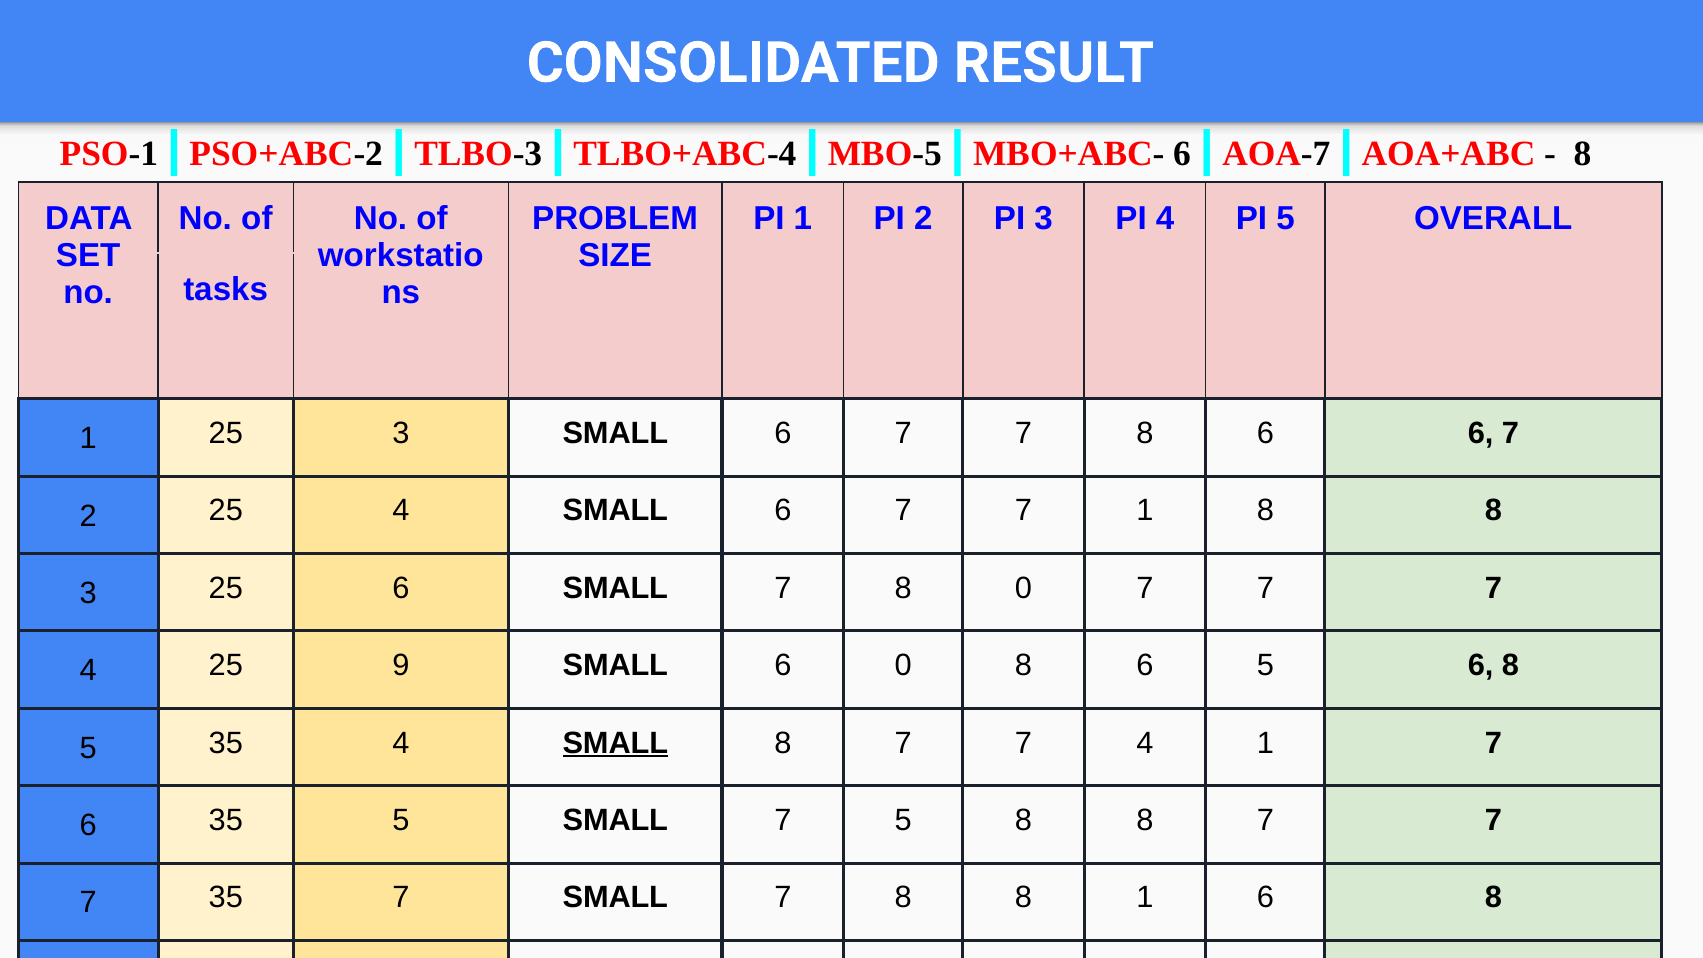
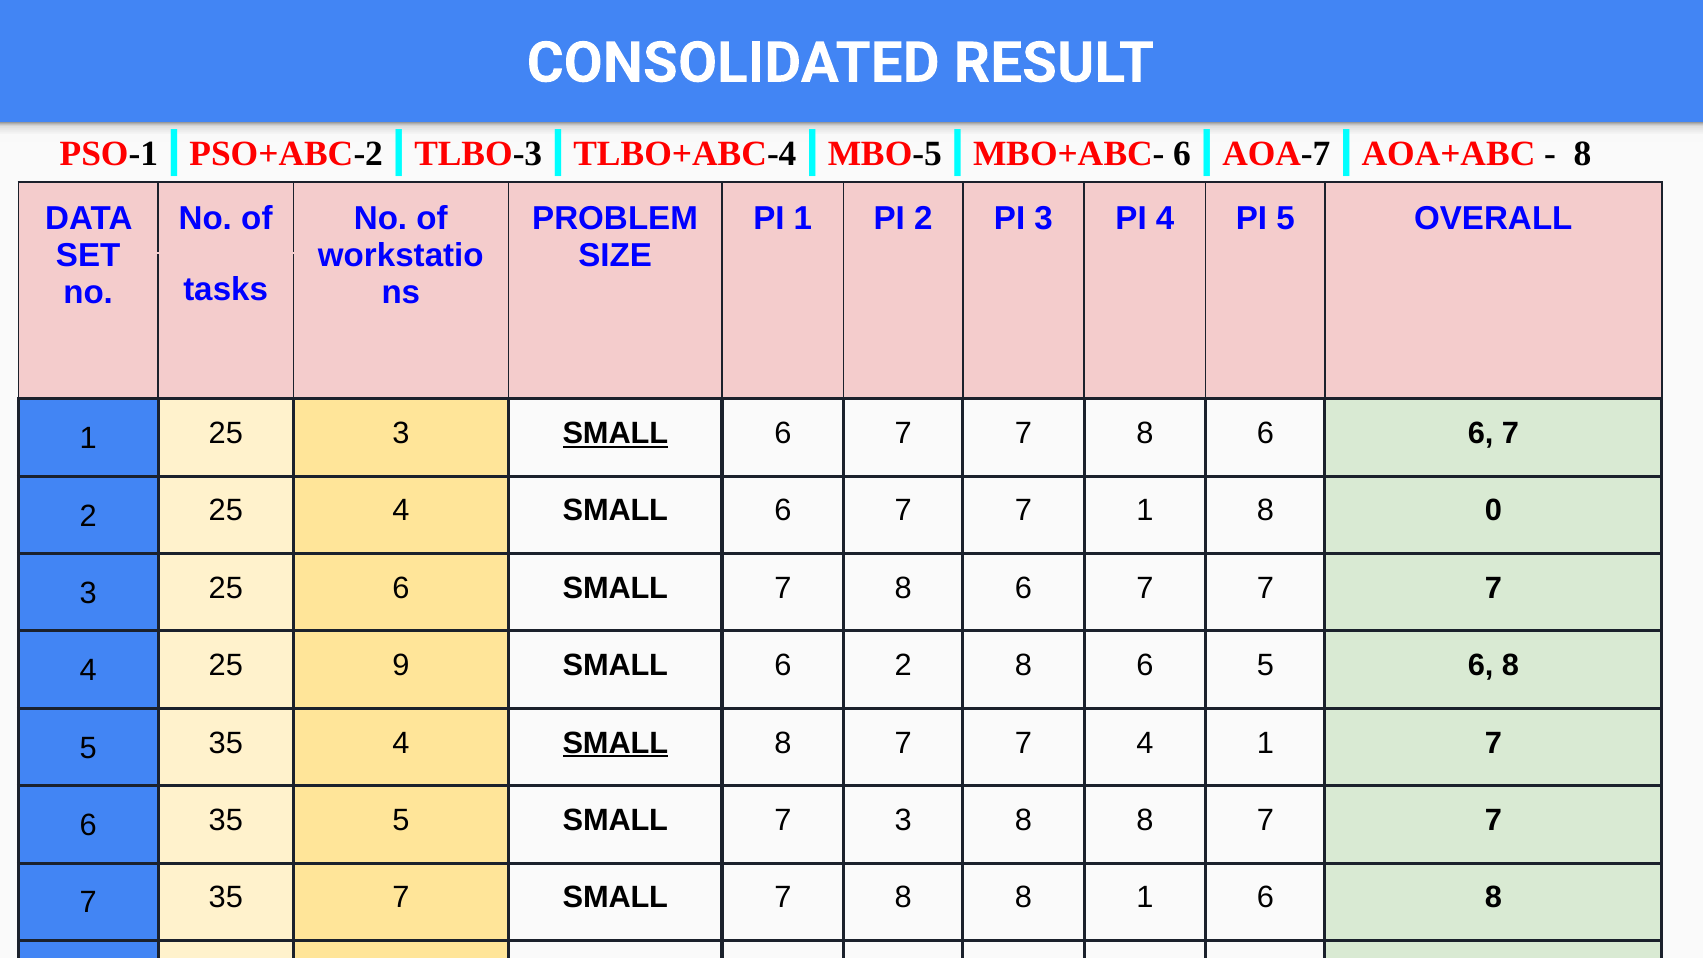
SMALL at (615, 433) underline: none -> present
7 1 8 8: 8 -> 0
SMALL 7 8 0: 0 -> 6
6 0: 0 -> 2
7 5: 5 -> 3
